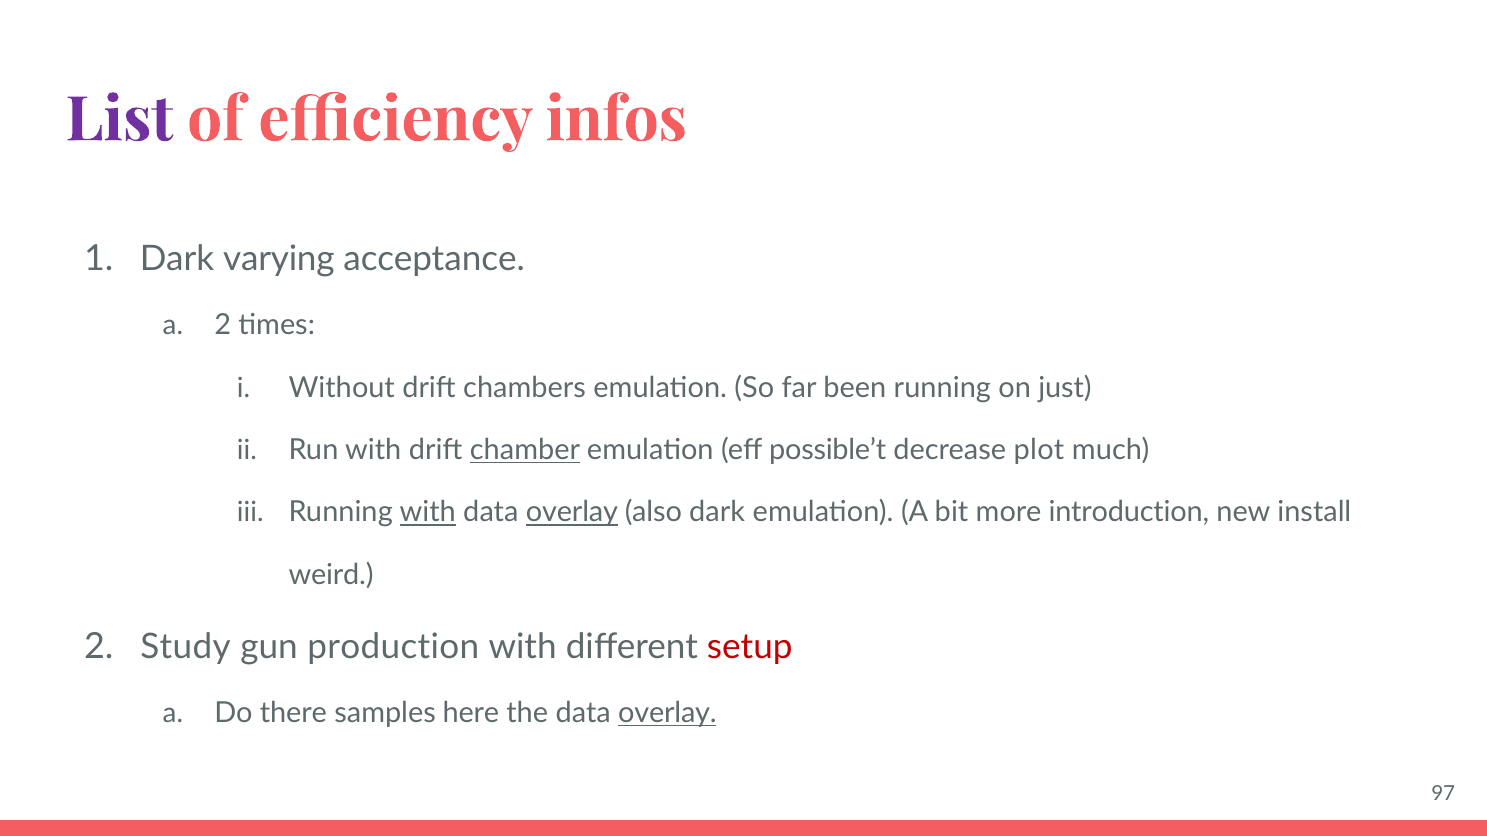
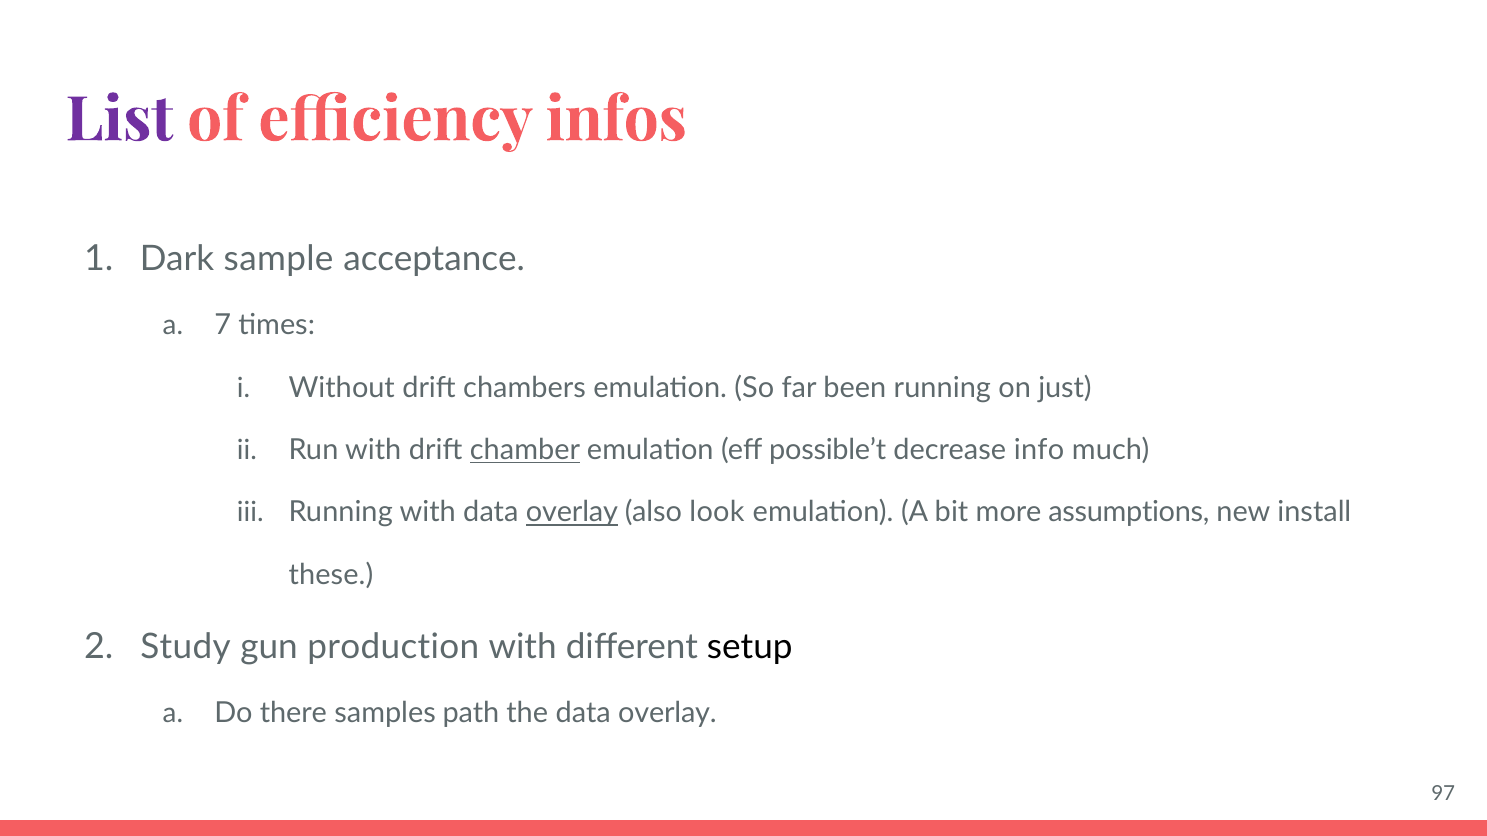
varying: varying -> sample
a 2: 2 -> 7
plot: plot -> info
with at (428, 513) underline: present -> none
also dark: dark -> look
introduction: introduction -> assumptions
weird: weird -> these
setup colour: red -> black
here: here -> path
overlay at (667, 713) underline: present -> none
